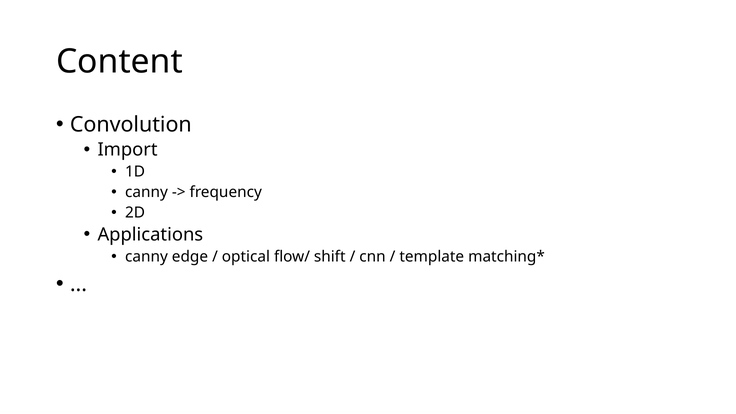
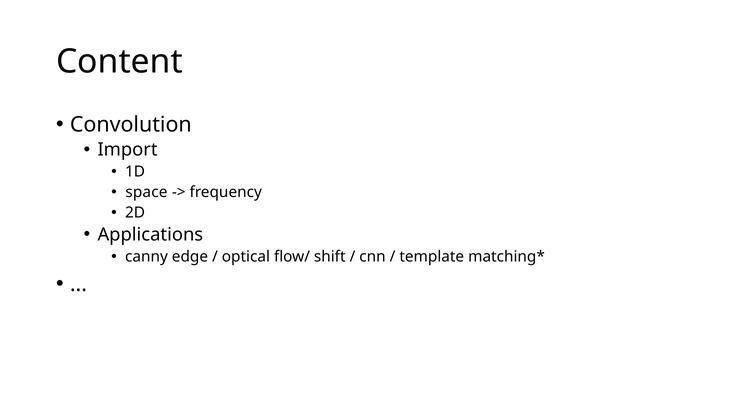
canny at (146, 192): canny -> space
